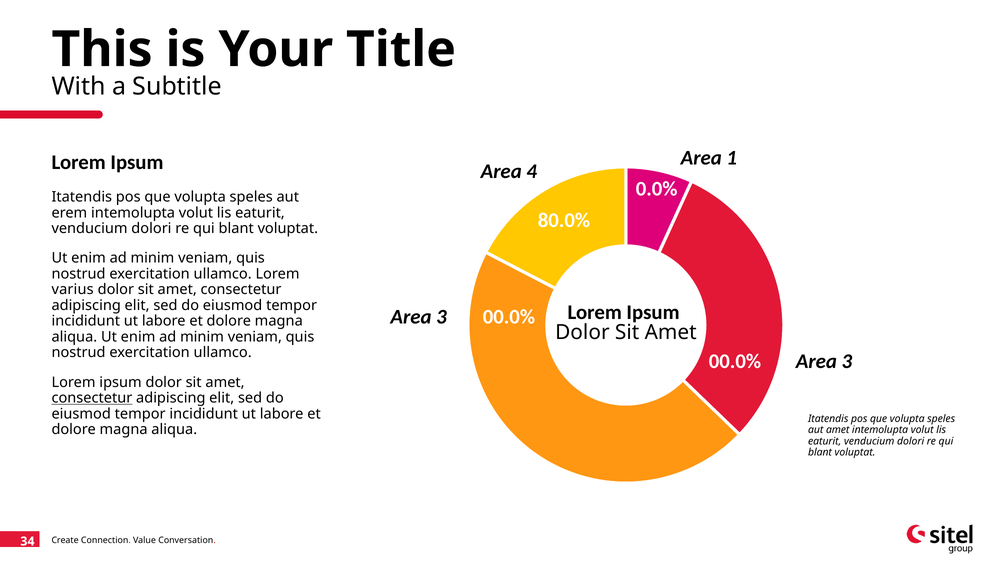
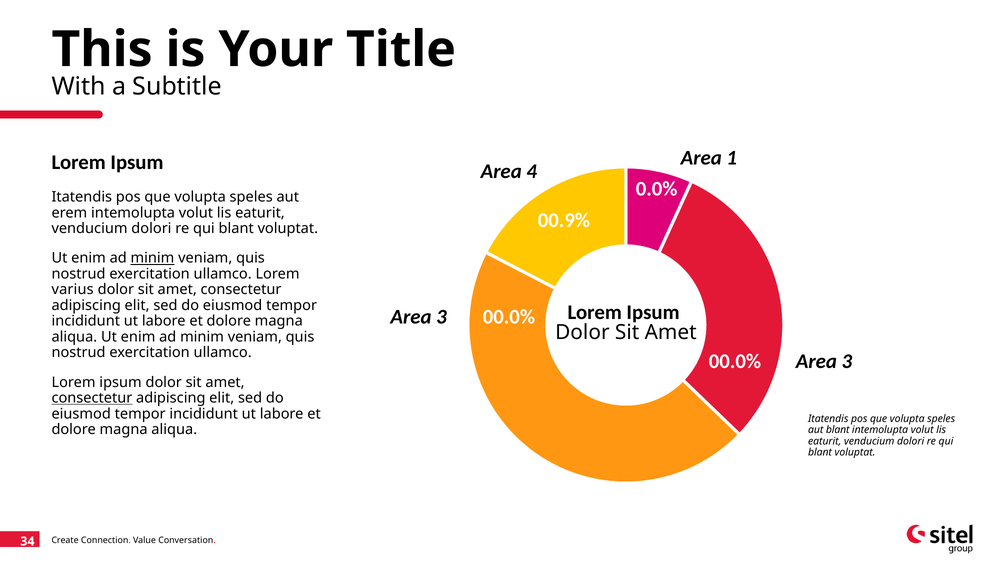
80.0%: 80.0% -> 00.9%
minim at (152, 258) underline: none -> present
aut amet: amet -> blant
